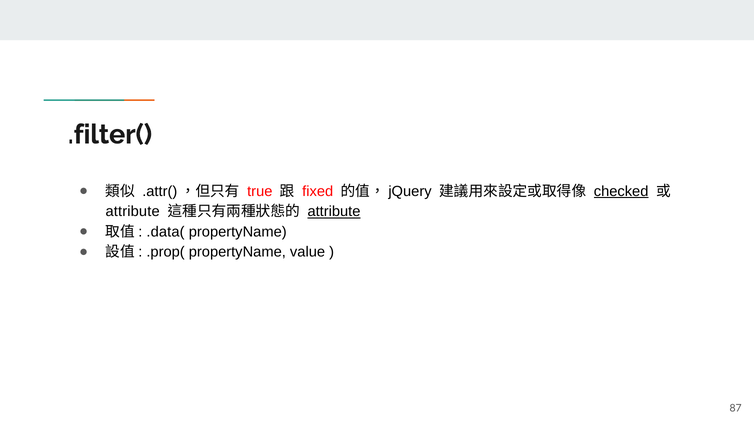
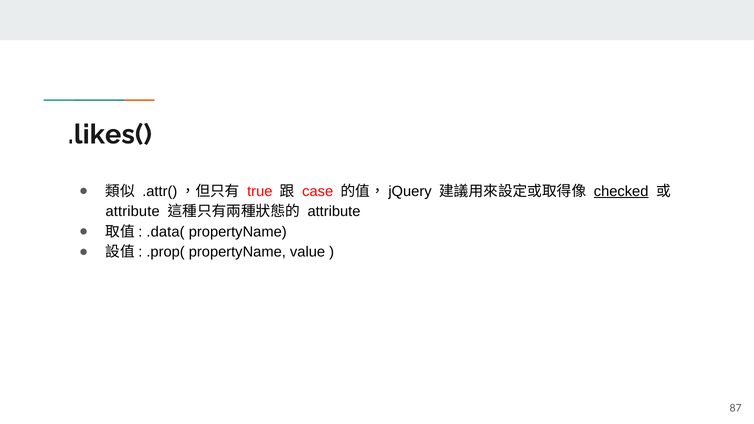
.filter(: .filter( -> .likes(
fixed: fixed -> case
attribute at (334, 212) underline: present -> none
